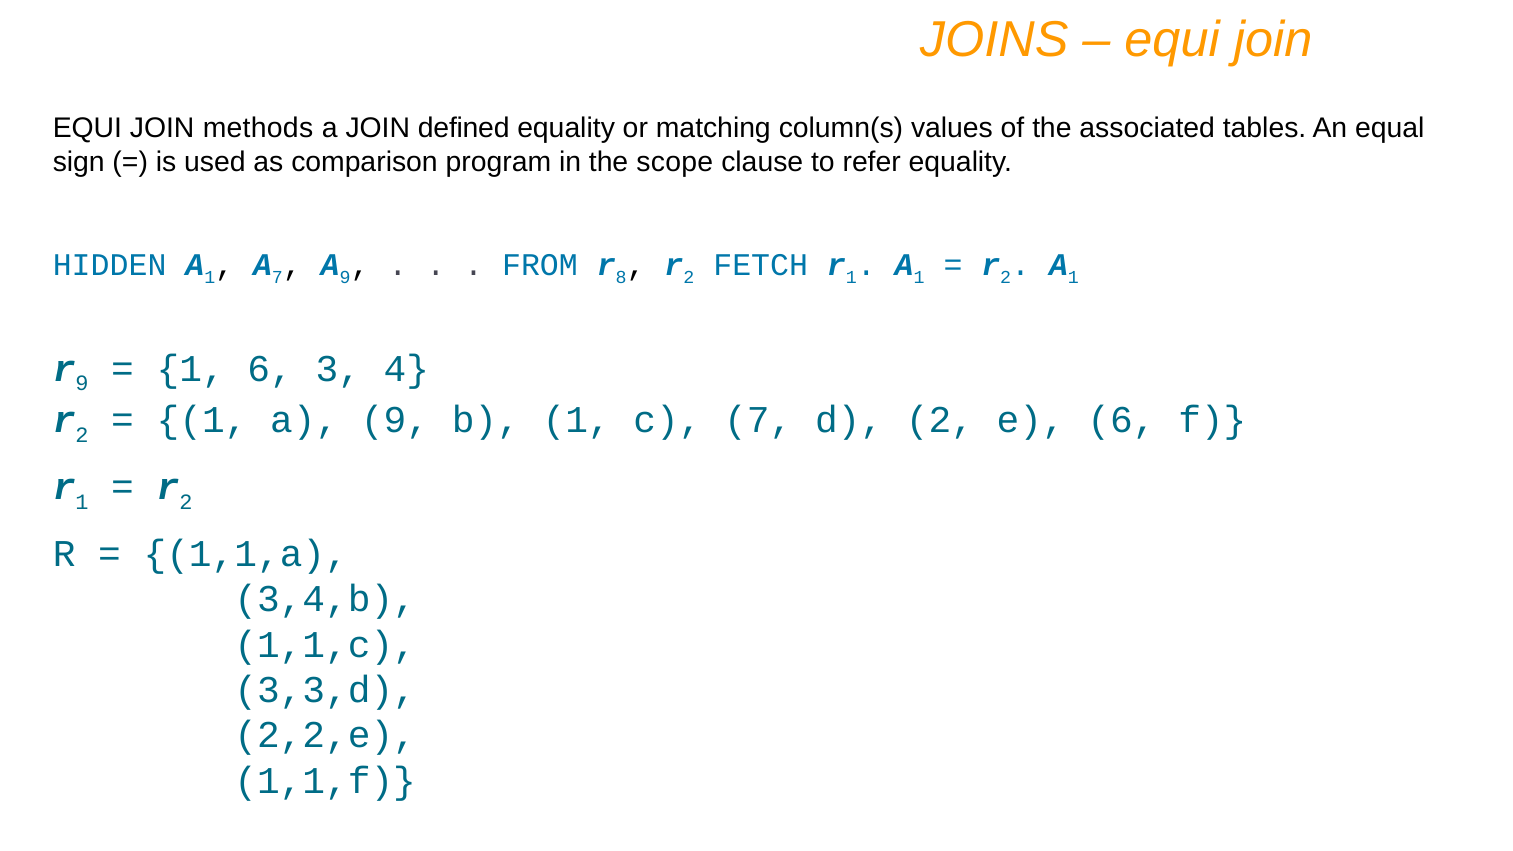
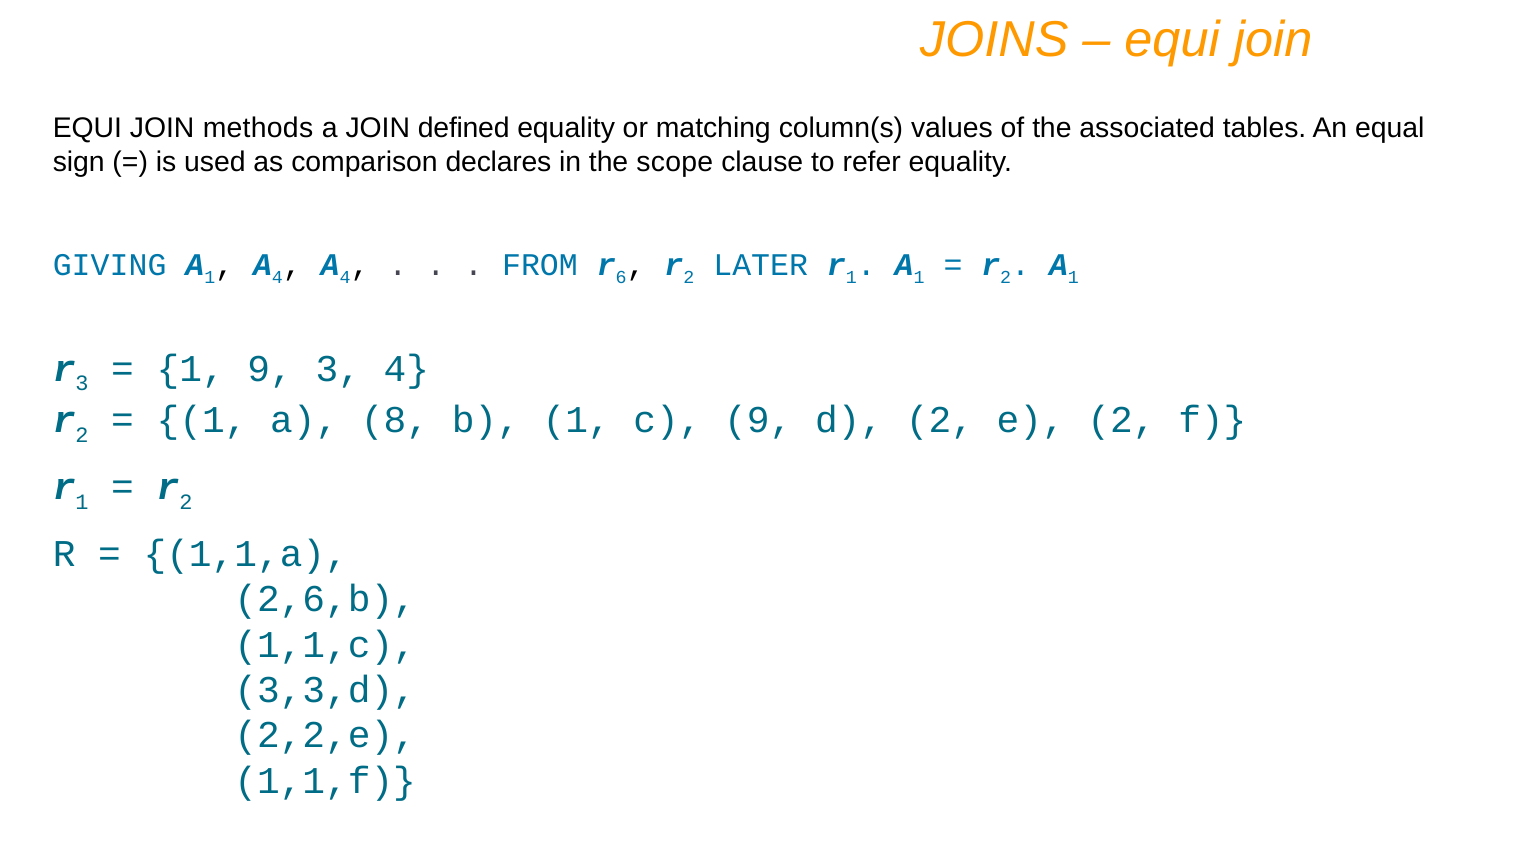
program: program -> declares
HIDDEN: HIDDEN -> GIVING
7 at (277, 278): 7 -> 4
9 at (345, 278): 9 -> 4
8: 8 -> 6
FETCH: FETCH -> LATER
r 9: 9 -> 3
1 6: 6 -> 9
1 a 9: 9 -> 8
c 7: 7 -> 9
e 6: 6 -> 2
3,4,b: 3,4,b -> 2,6,b
